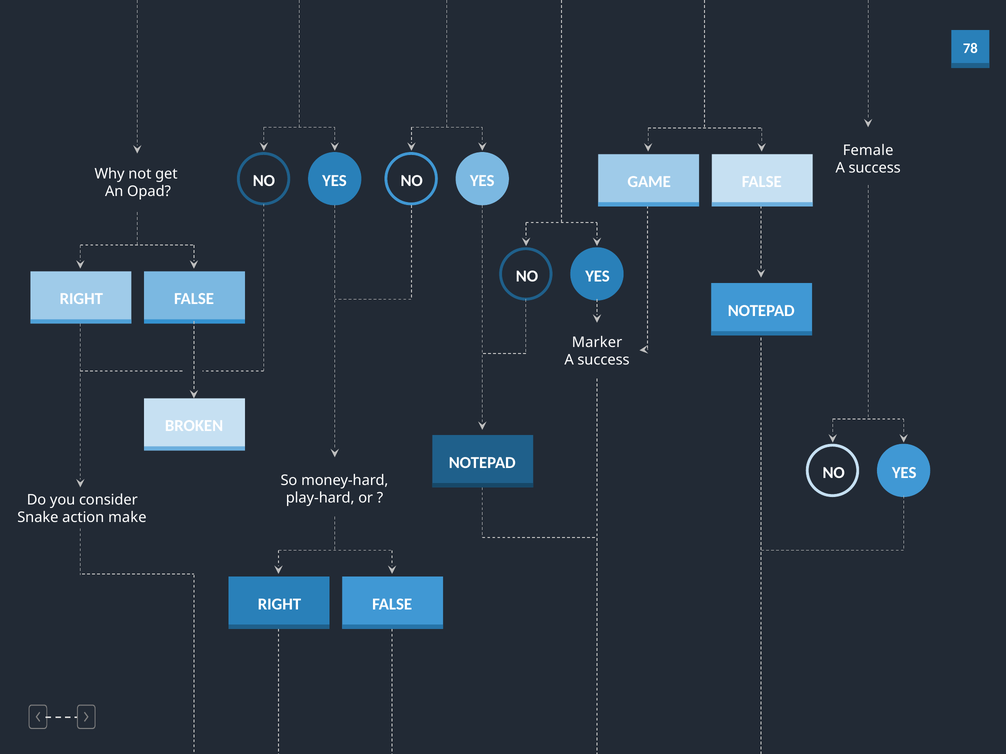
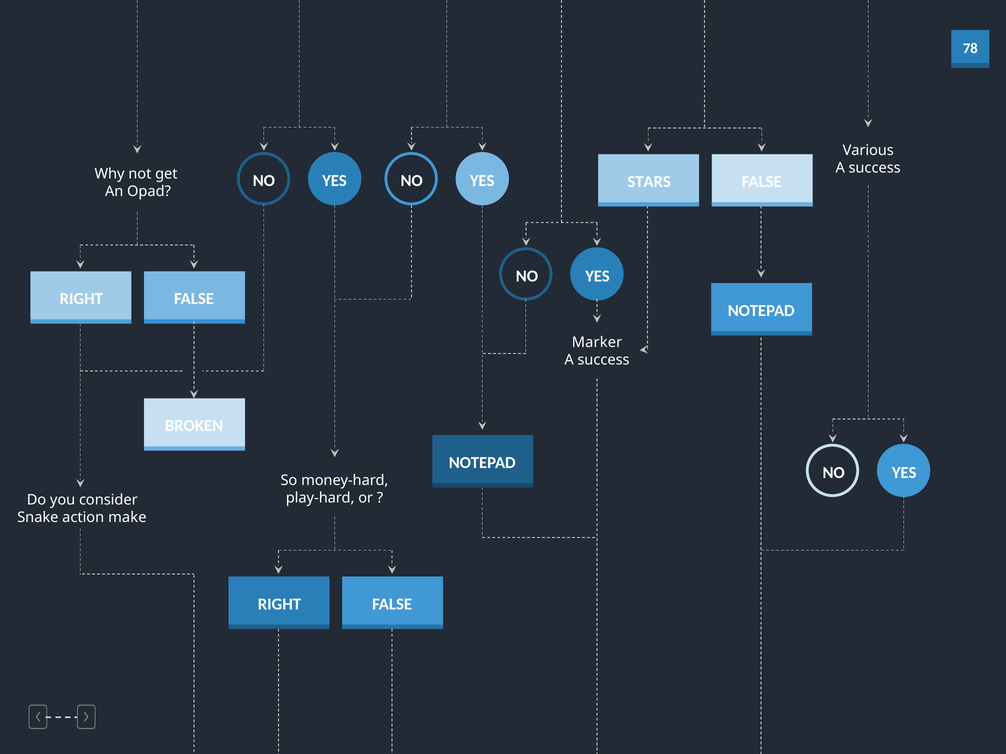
Female: Female -> Various
GAME: GAME -> STARS
